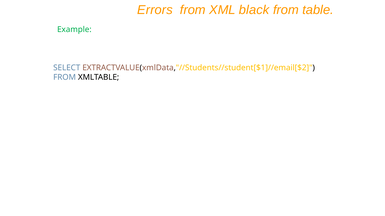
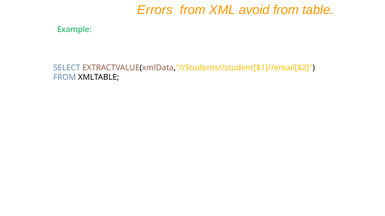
black: black -> avoid
